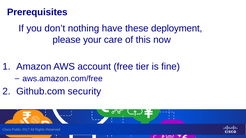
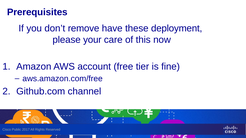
nothing: nothing -> remove
security: security -> channel
